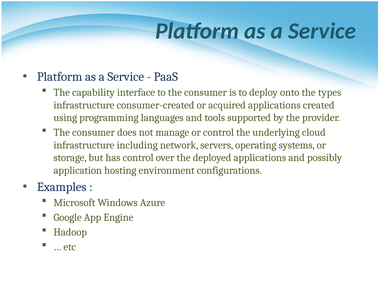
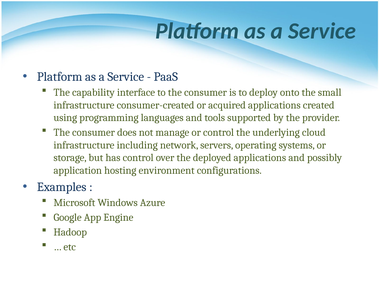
types: types -> small
